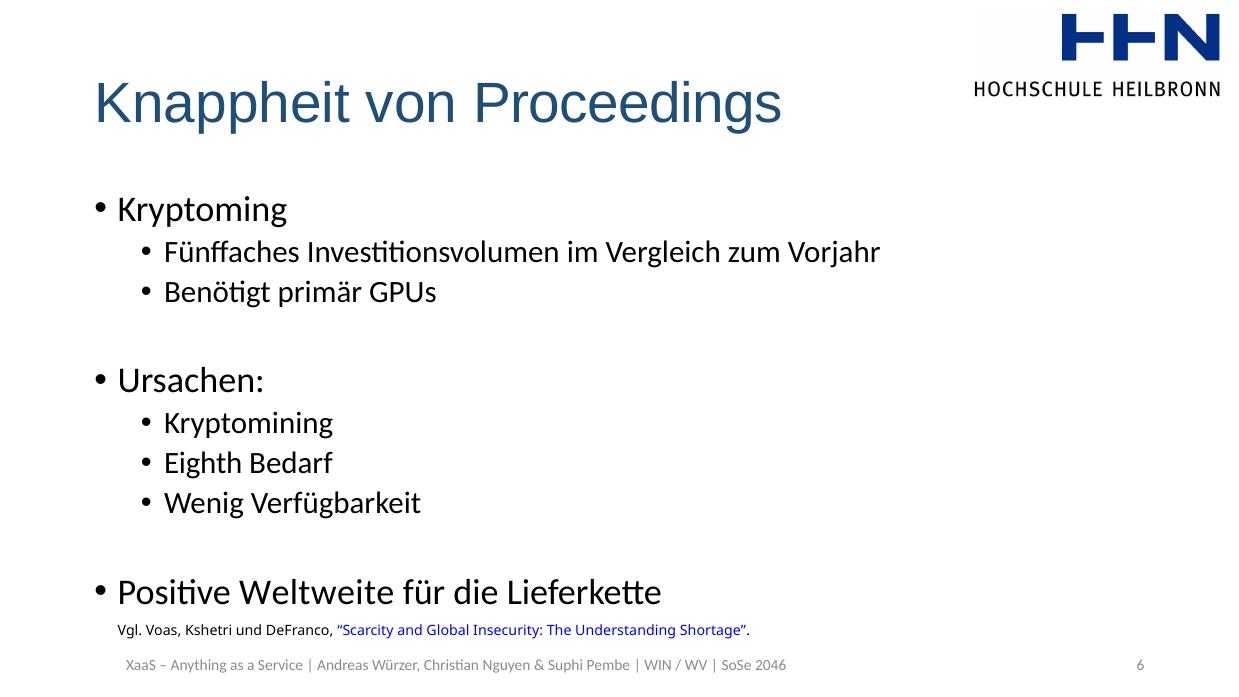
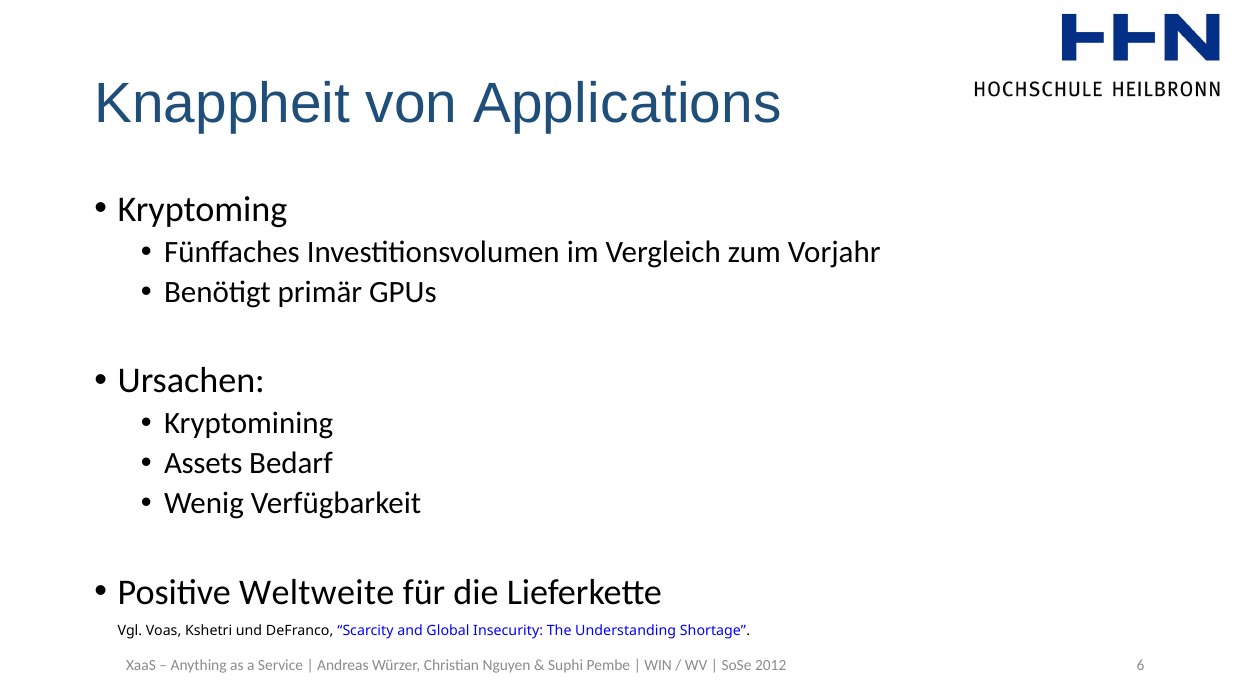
Proceedings: Proceedings -> Applications
Eighth: Eighth -> Assets
2046: 2046 -> 2012
